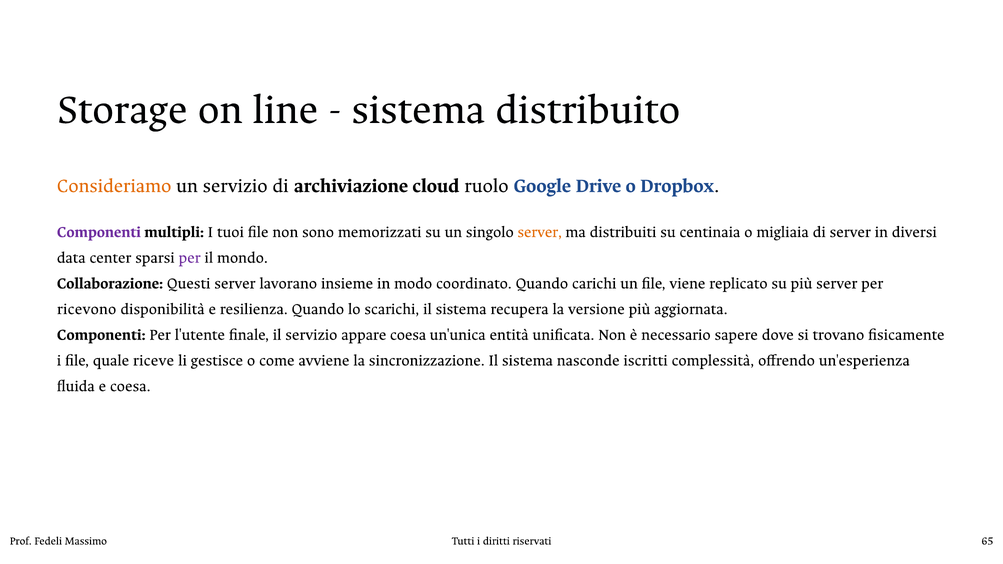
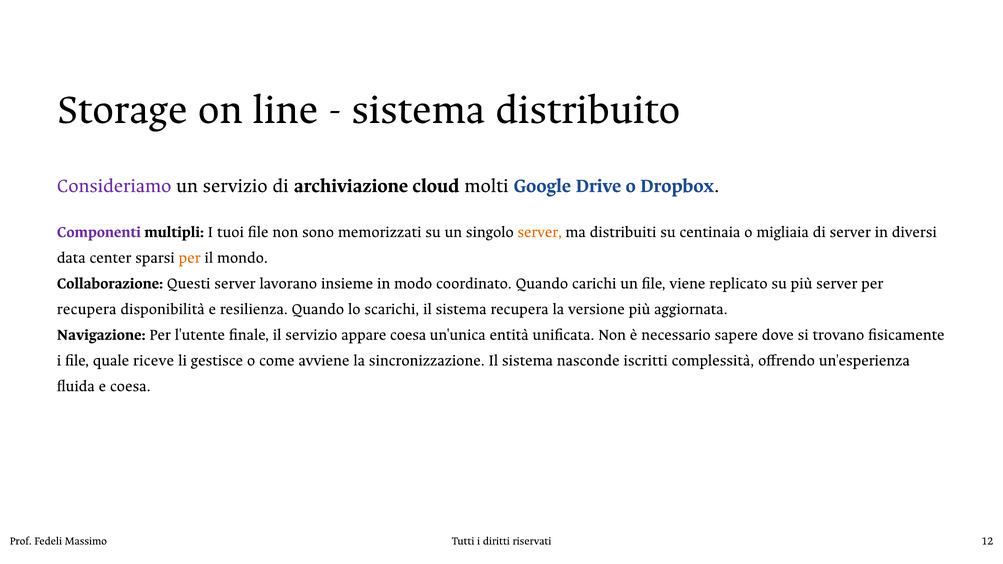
Consideriamo colour: orange -> purple
ruolo: ruolo -> molti
per at (190, 257) colour: purple -> orange
ricevono at (87, 309): ricevono -> recupera
Componenti at (101, 335): Componenti -> Navigazione
65: 65 -> 12
